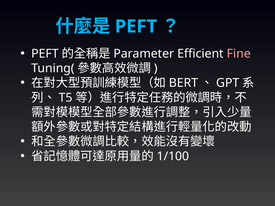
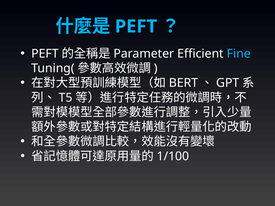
Fine colour: pink -> light blue
